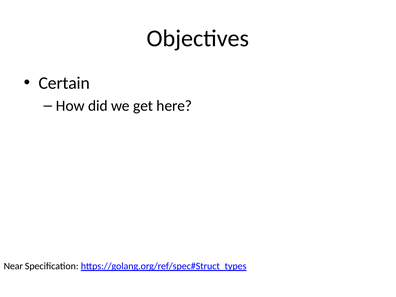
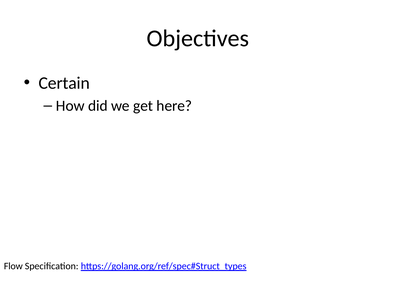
Near: Near -> Flow
